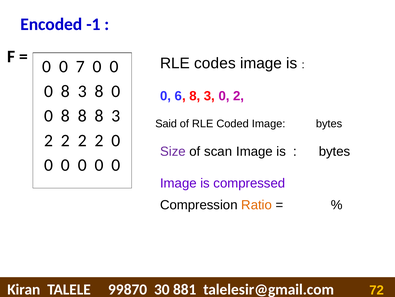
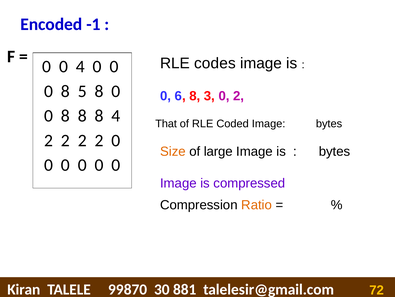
0 7: 7 -> 4
0 8 3: 3 -> 5
8 8 3: 3 -> 4
Said: Said -> That
Size colour: purple -> orange
scan: scan -> large
